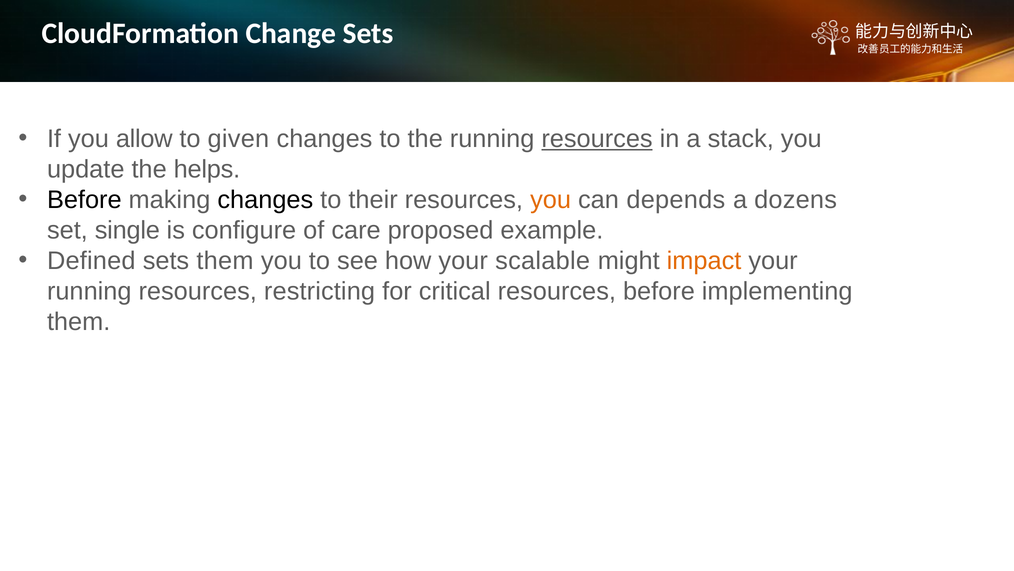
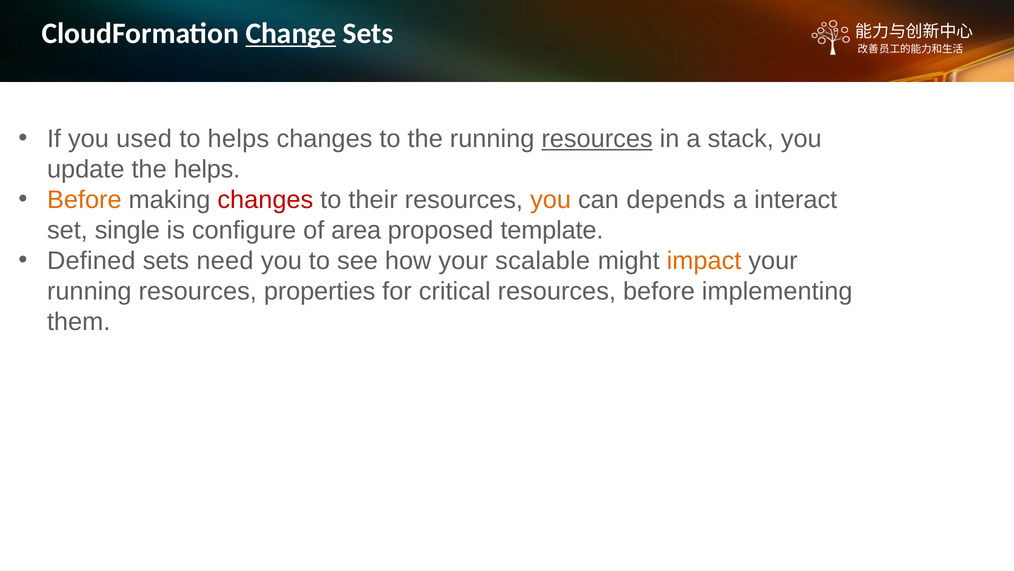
Change underline: none -> present
allow: allow -> used
to given: given -> helps
Before at (84, 200) colour: black -> orange
changes at (265, 200) colour: black -> red
dozens: dozens -> interact
care: care -> area
example: example -> template
sets them: them -> need
restricting: restricting -> properties
